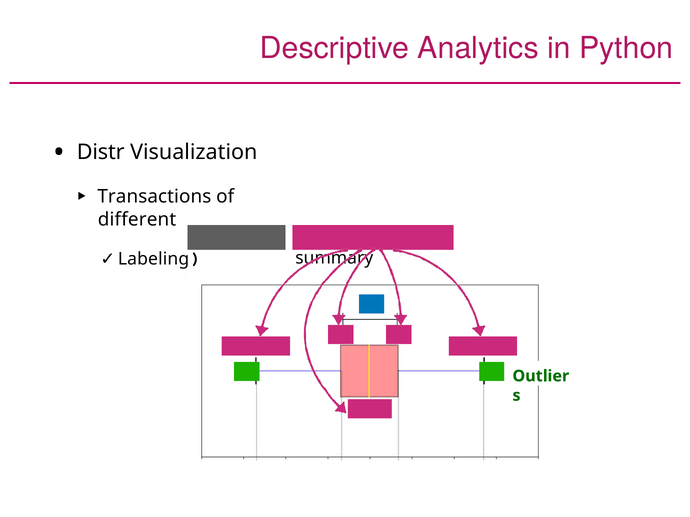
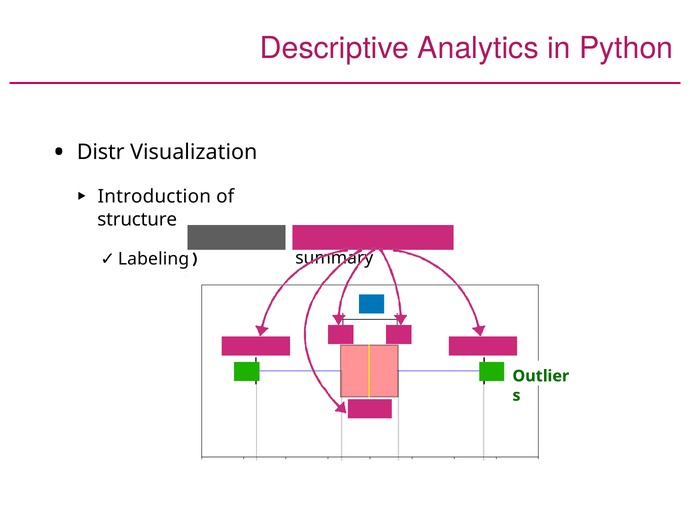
Transactions: Transactions -> Introduction
different: different -> structure
